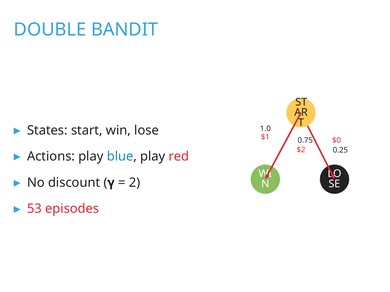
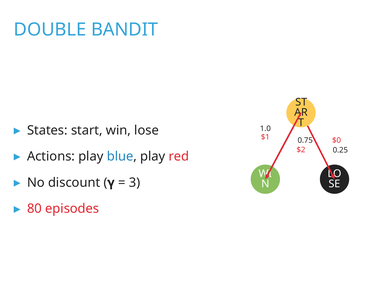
2: 2 -> 3
53: 53 -> 80
